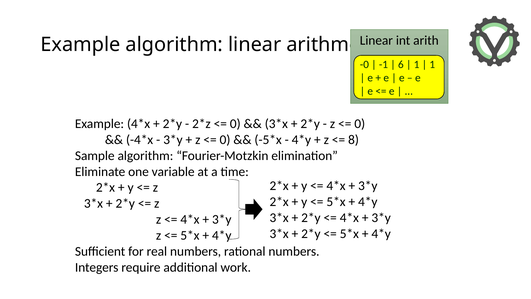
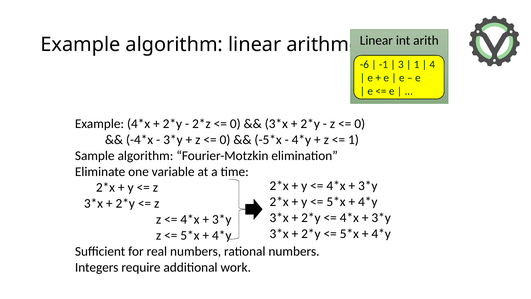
-0: -0 -> -6
6: 6 -> 3
1 at (432, 65): 1 -> 4
8 at (354, 140): 8 -> 1
